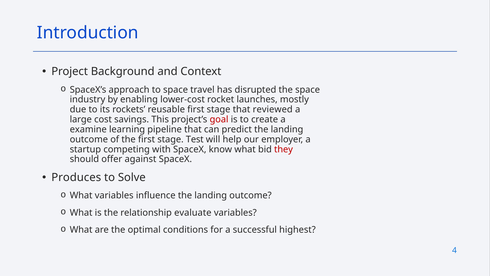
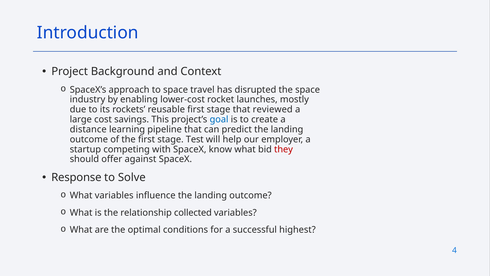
goal colour: red -> blue
examine: examine -> distance
Produces: Produces -> Response
evaluate: evaluate -> collected
